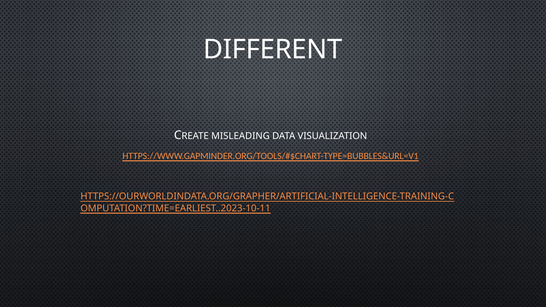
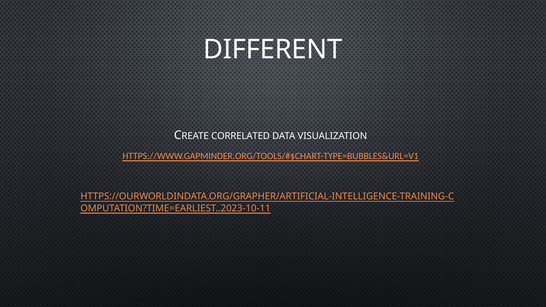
MISLEADING: MISLEADING -> CORRELATED
